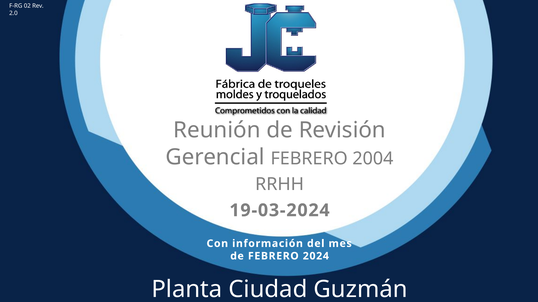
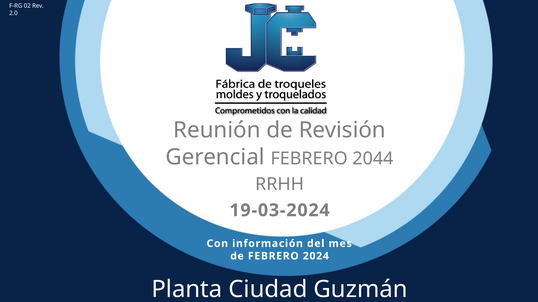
2004: 2004 -> 2044
